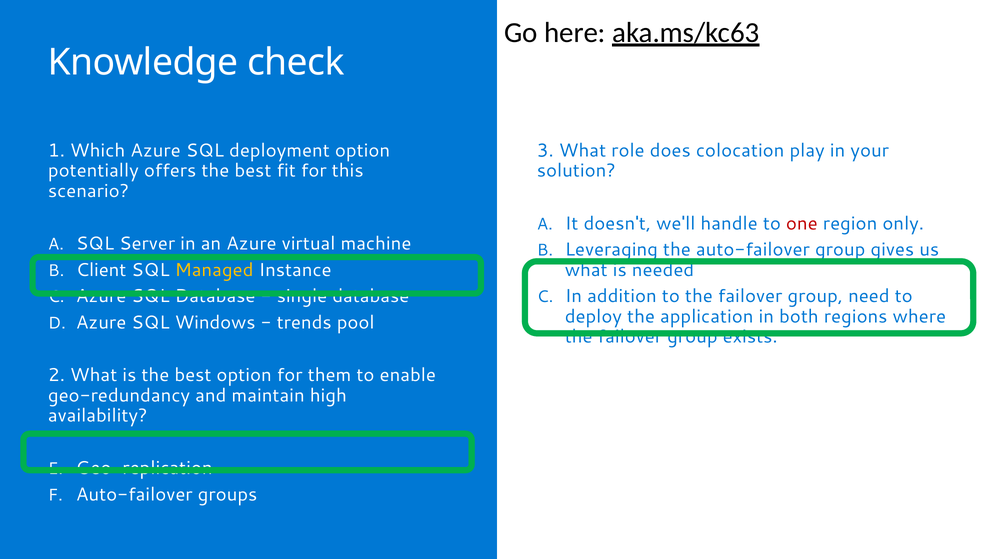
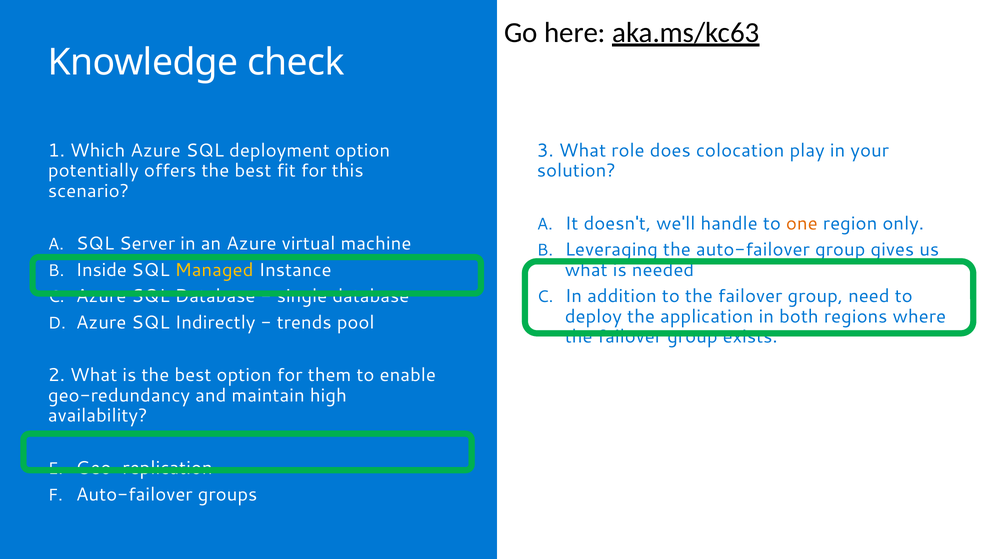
one colour: red -> orange
Client: Client -> Inside
Windows: Windows -> Indirectly
